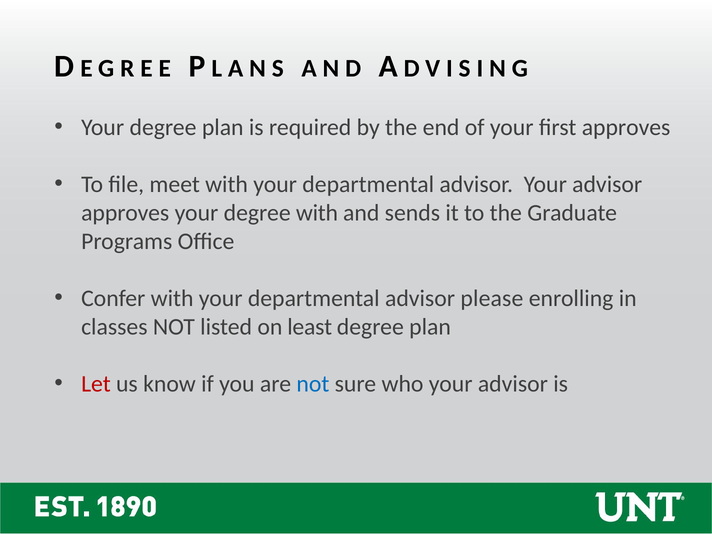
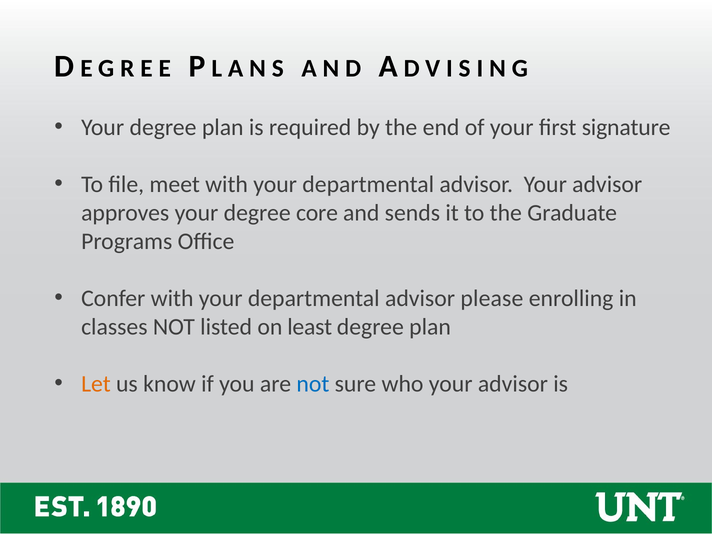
first approves: approves -> signature
degree with: with -> core
Let colour: red -> orange
